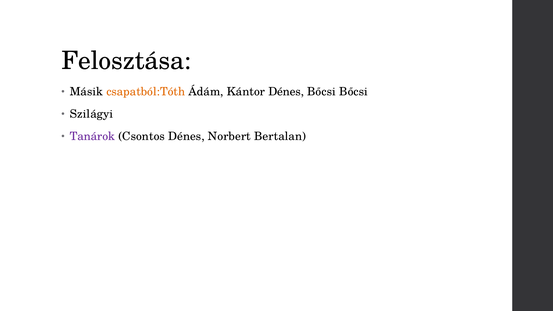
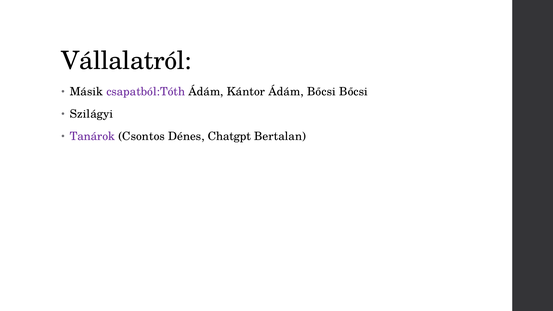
Felosztása: Felosztása -> Vállalatról
csapatból:Tóth colour: orange -> purple
Kántor Dénes: Dénes -> Ádám
Norbert: Norbert -> Chatgpt
